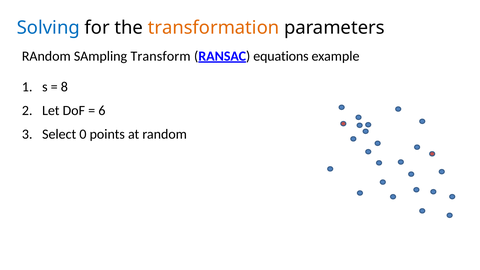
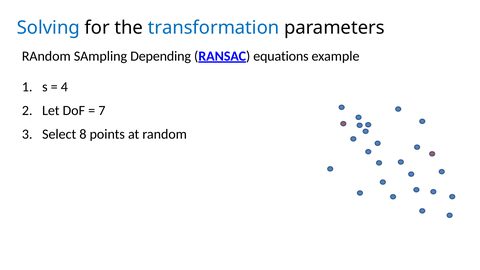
transformation colour: orange -> blue
Transform: Transform -> Depending
8: 8 -> 4
6: 6 -> 7
0: 0 -> 8
